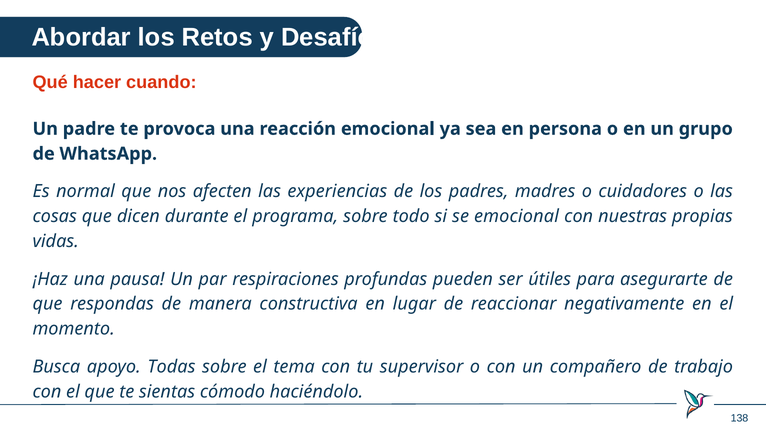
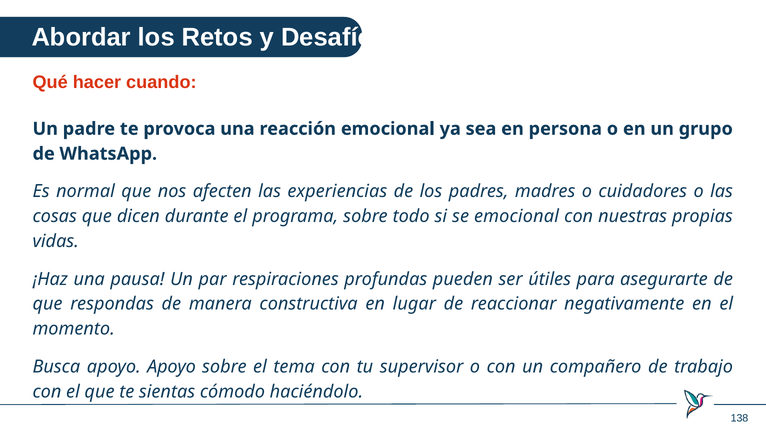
apoyo Todas: Todas -> Apoyo
